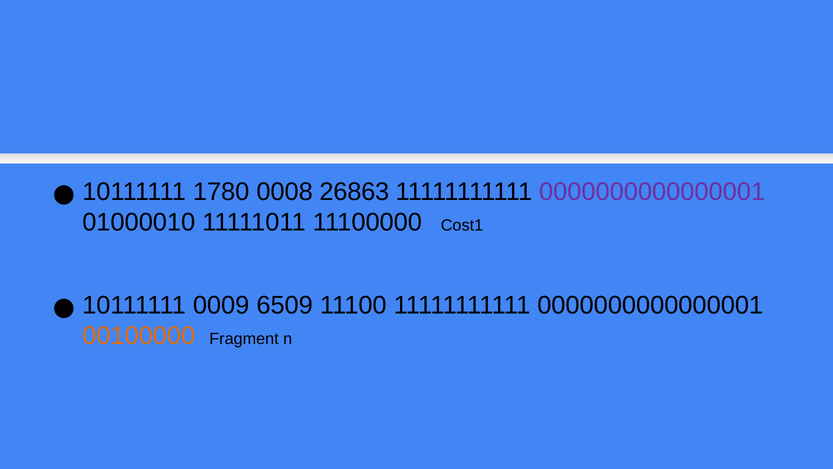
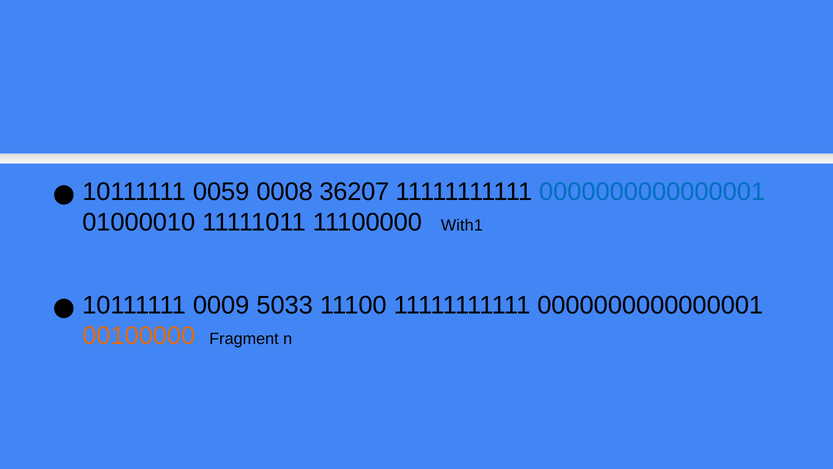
1780: 1780 -> 0059
26863: 26863 -> 36207
0000000000000001 at (652, 192) colour: purple -> blue
Cost1: Cost1 -> With1
6509: 6509 -> 5033
